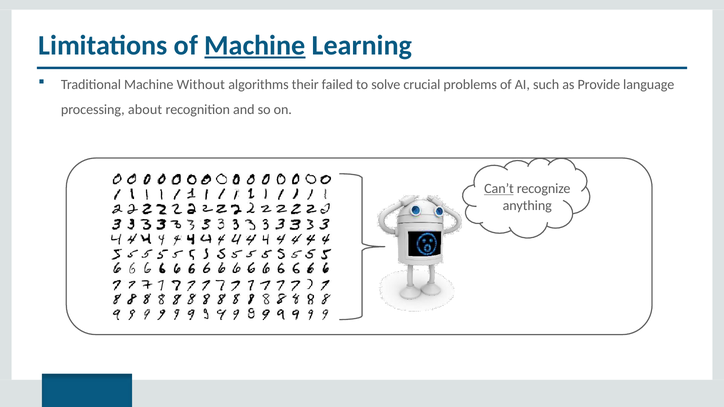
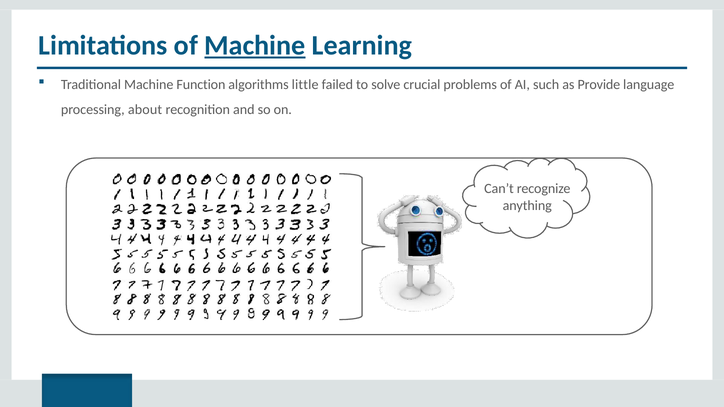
Without: Without -> Function
their: their -> little
Can’t underline: present -> none
